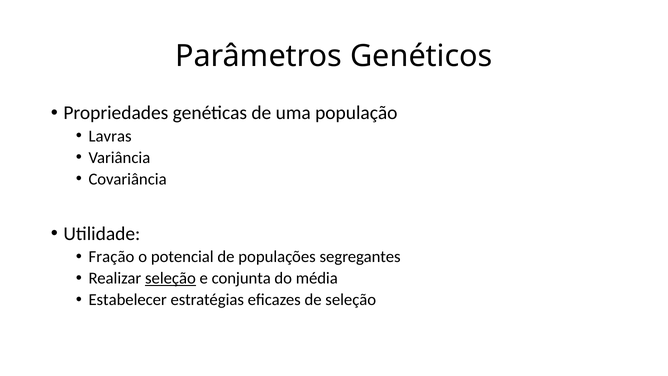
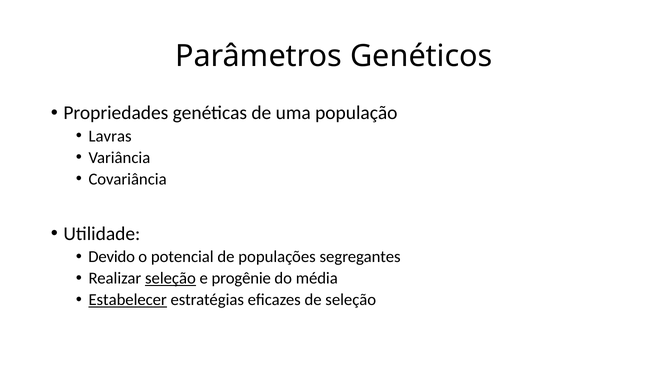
Fração: Fração -> Devido
conjunta: conjunta -> progênie
Estabelecer underline: none -> present
